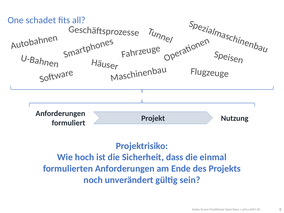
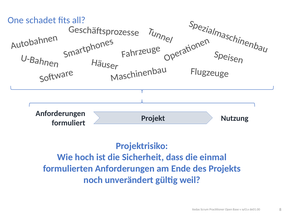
sein: sein -> weil
